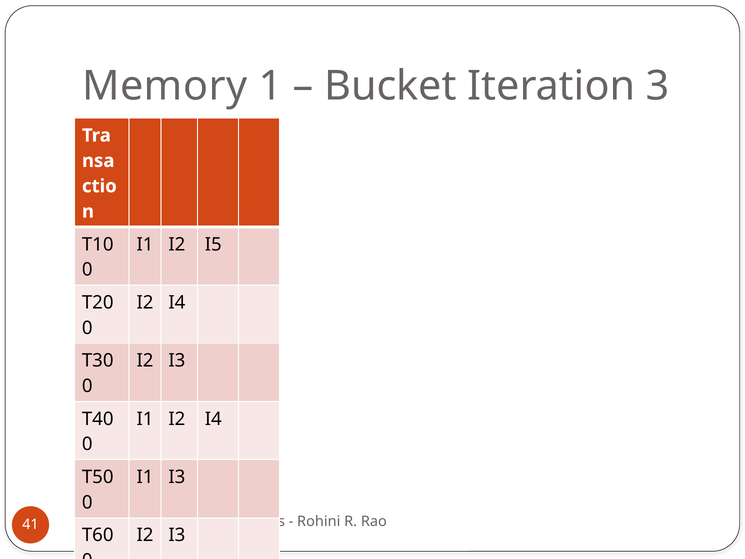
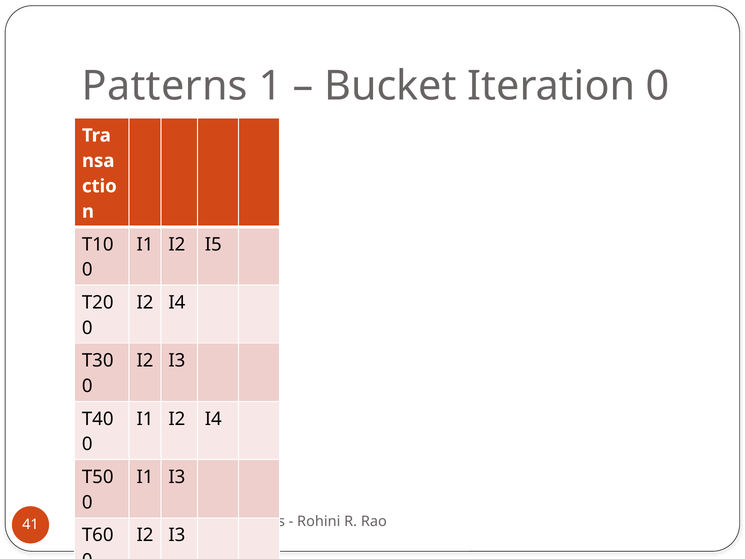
Memory: Memory -> Patterns
Iteration 3: 3 -> 0
